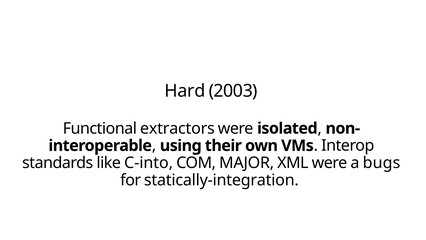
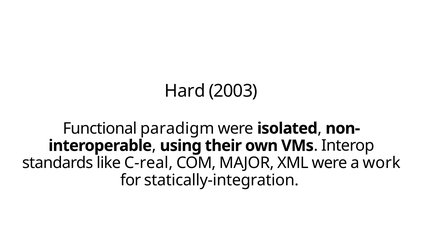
extractors: extractors -> paradigm
C-into: C-into -> C-real
bugs: bugs -> work
